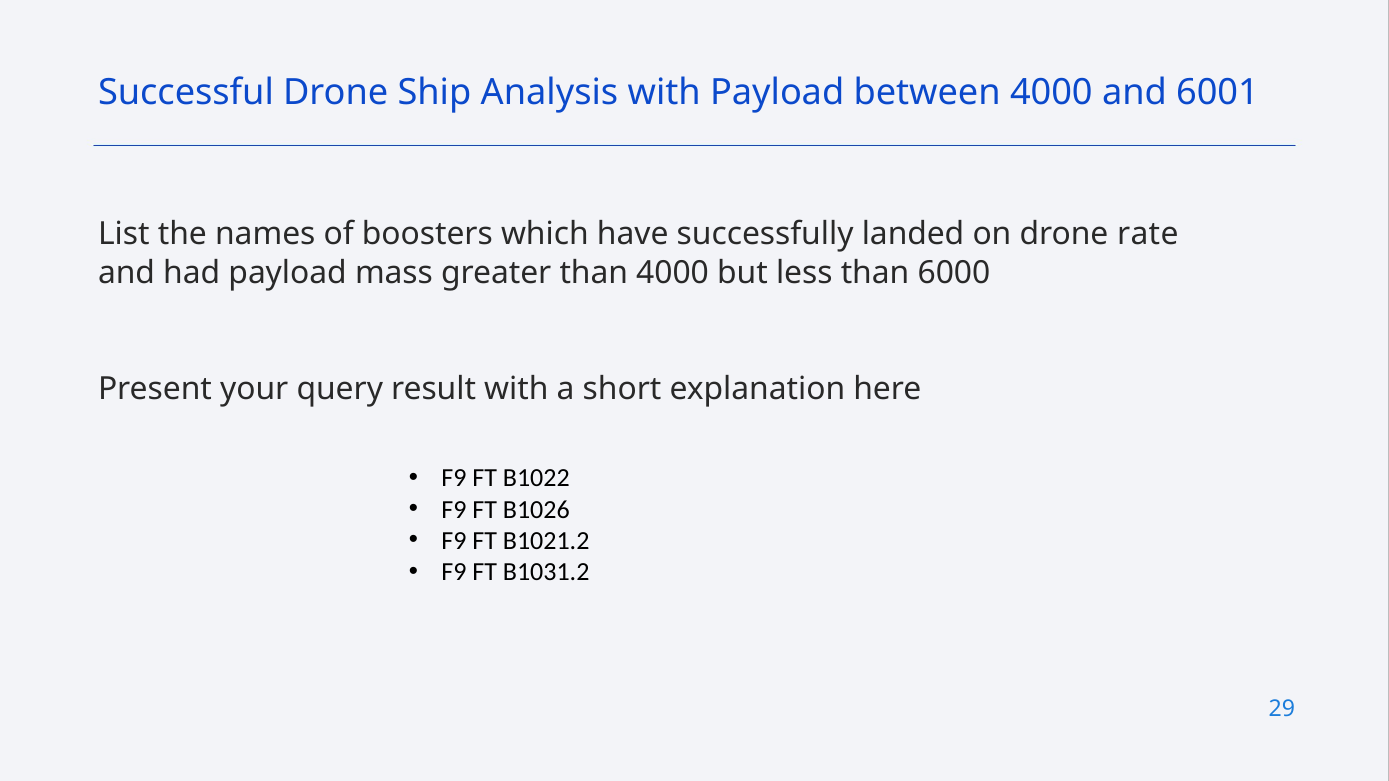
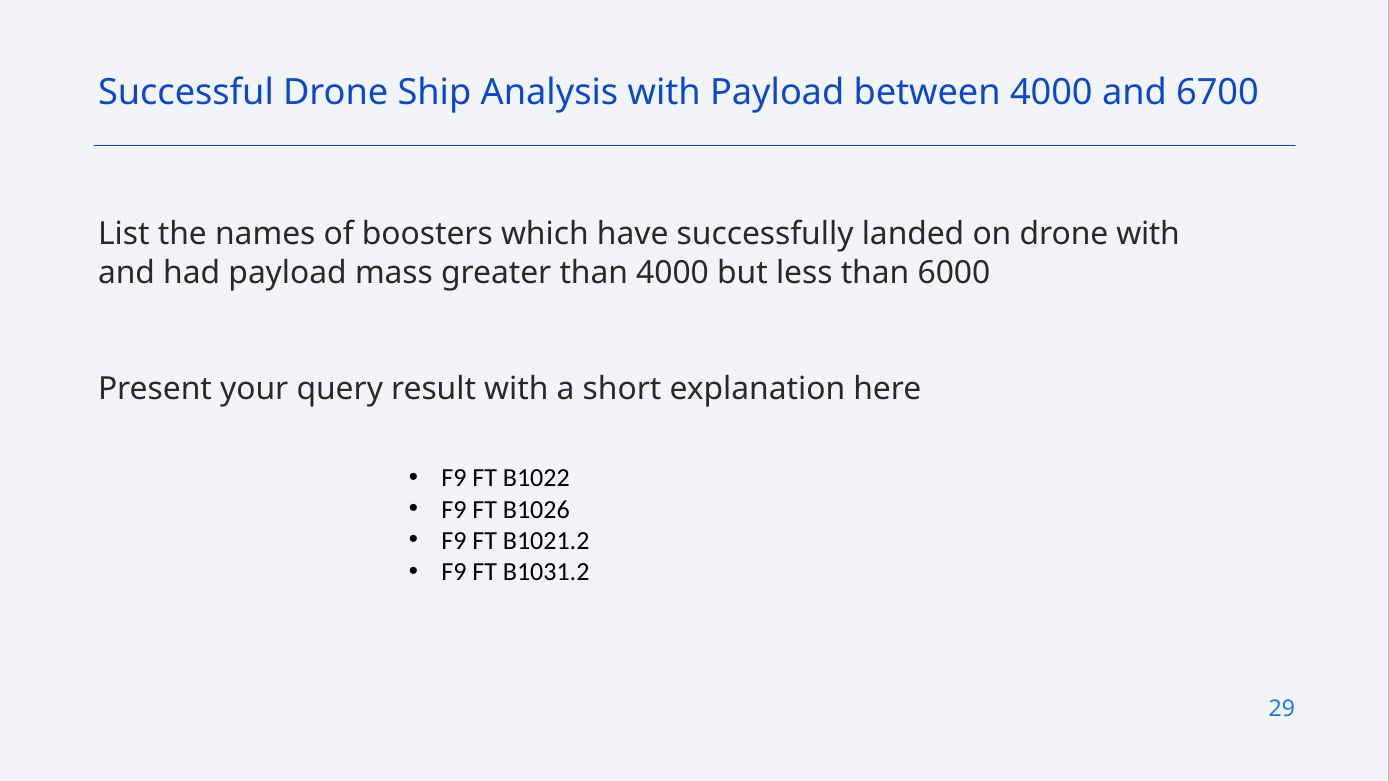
6001: 6001 -> 6700
drone rate: rate -> with
